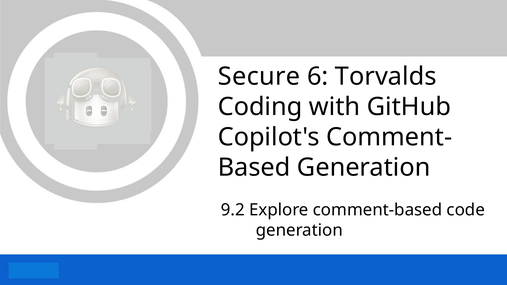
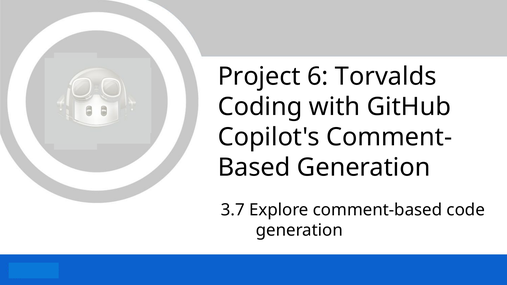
Secure: Secure -> Project
9.2: 9.2 -> 3.7
